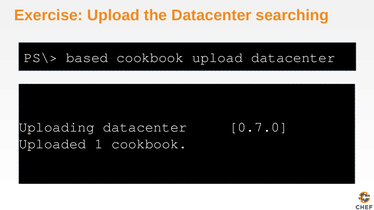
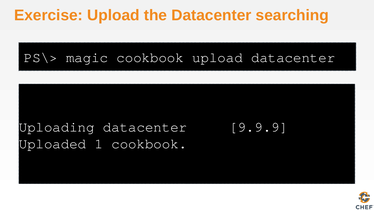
based: based -> magic
0.7.0: 0.7.0 -> 9.9.9
